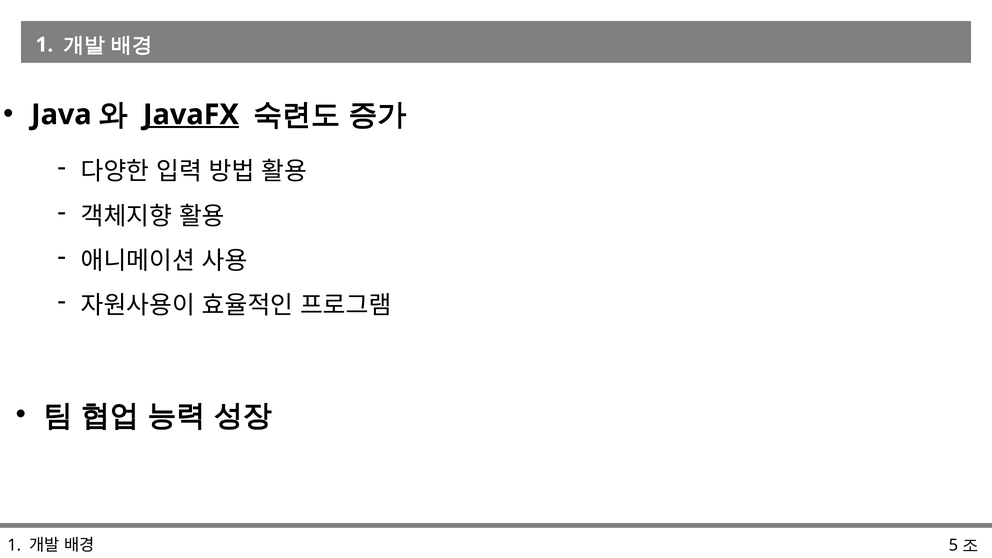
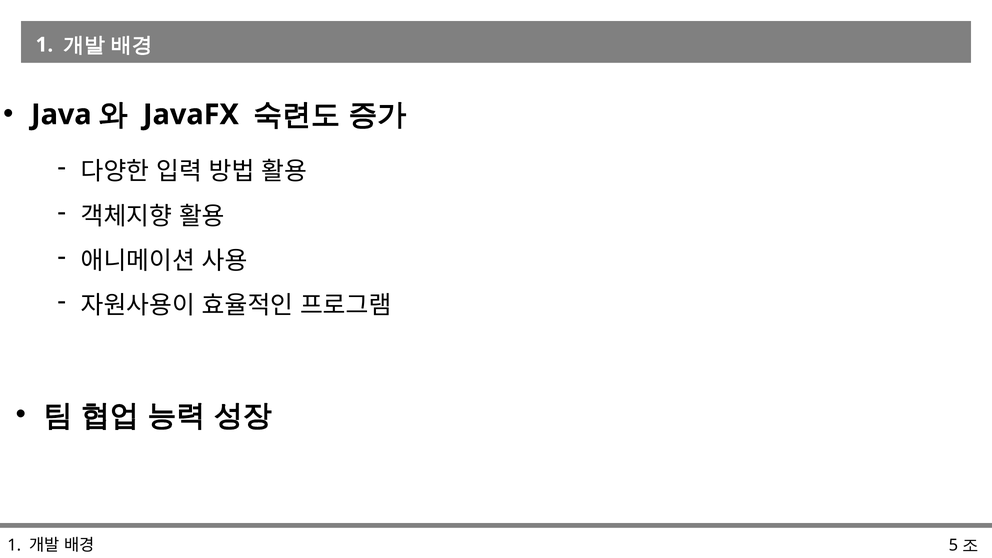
JavaFX underline: present -> none
